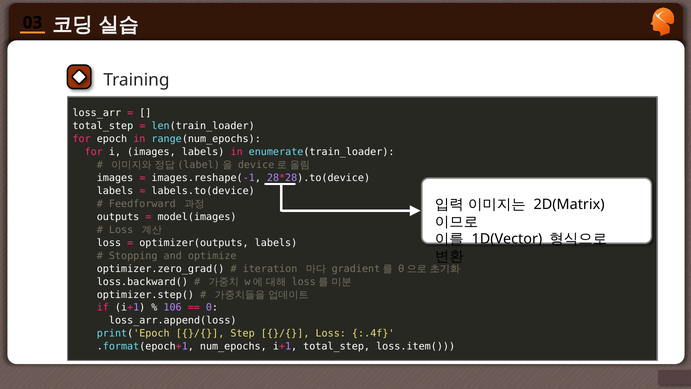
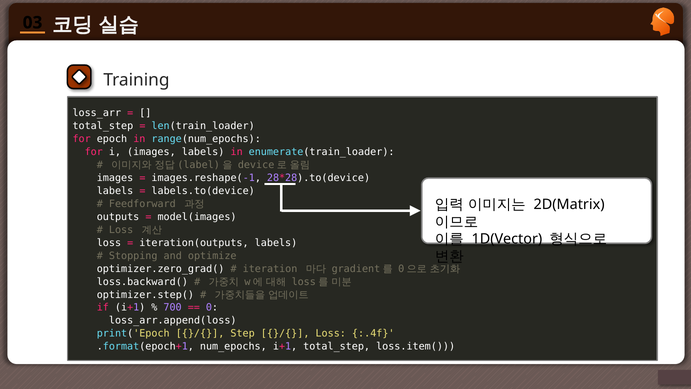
optimizer(outputs: optimizer(outputs -> iteration(outputs
106: 106 -> 700
